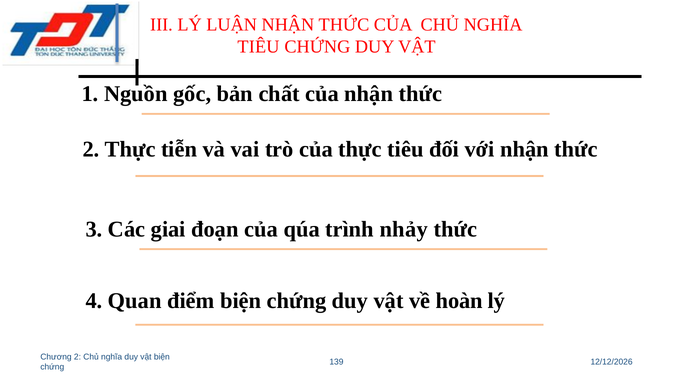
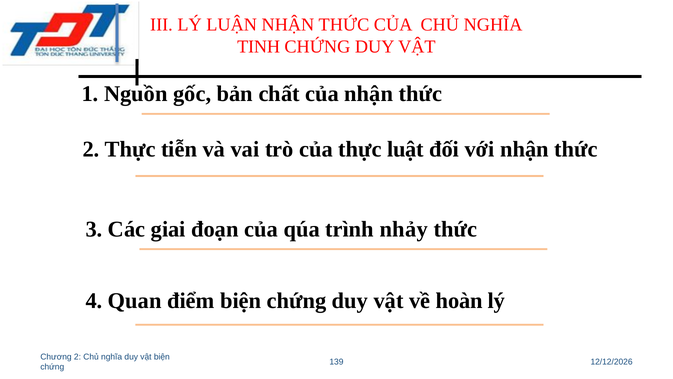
TIÊU at (258, 47): TIÊU -> TINH
thực tiêu: tiêu -> luật
